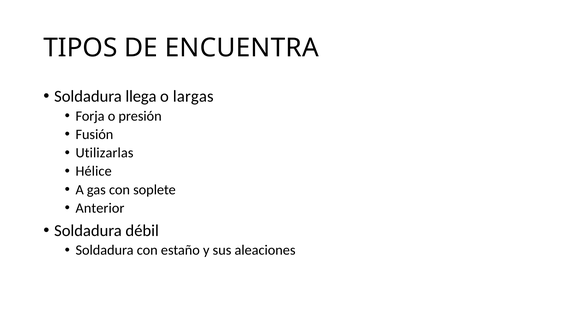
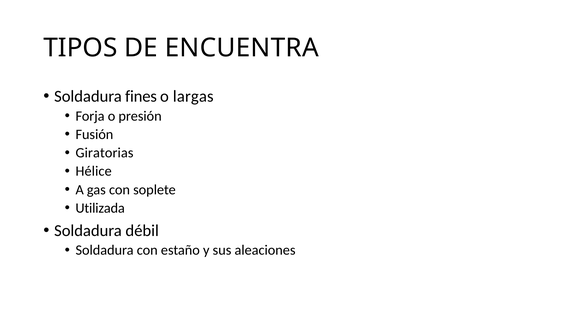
llega: llega -> fines
Utilizarlas: Utilizarlas -> Giratorias
Anterior: Anterior -> Utilizada
